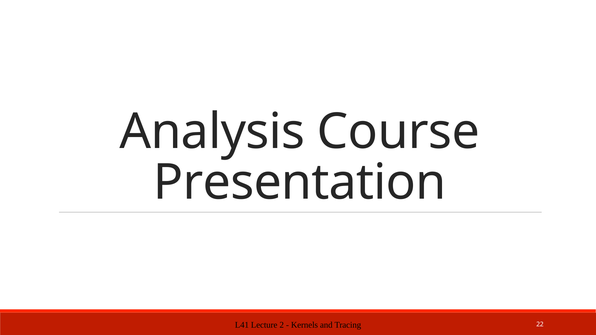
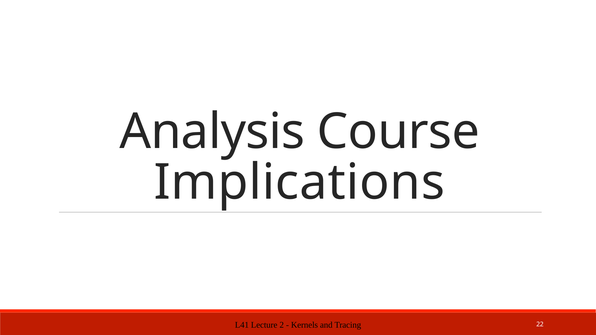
Presentation: Presentation -> Implications
